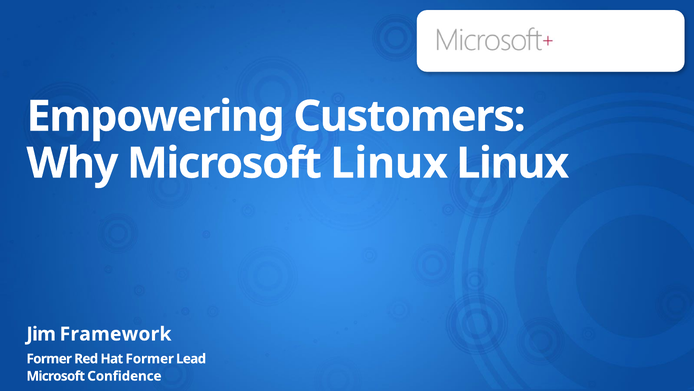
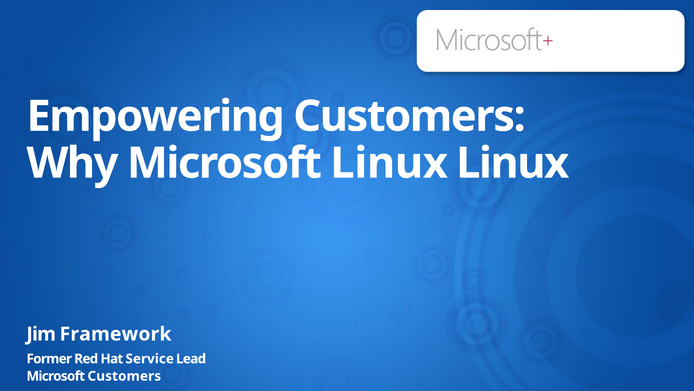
Hat Former: Former -> Service
Microsoft Confidence: Confidence -> Customers
